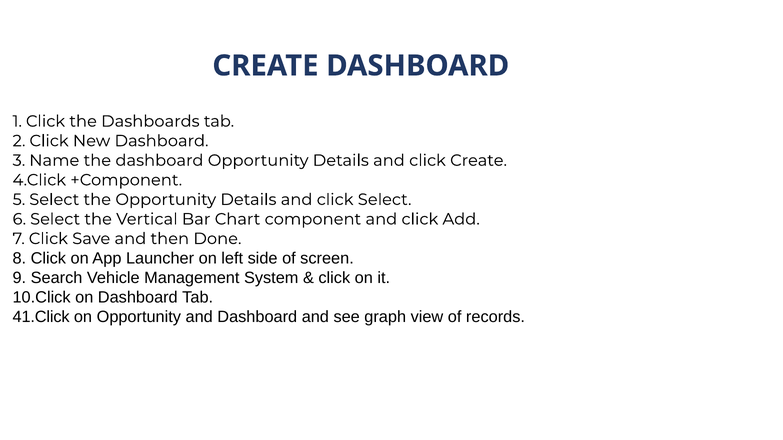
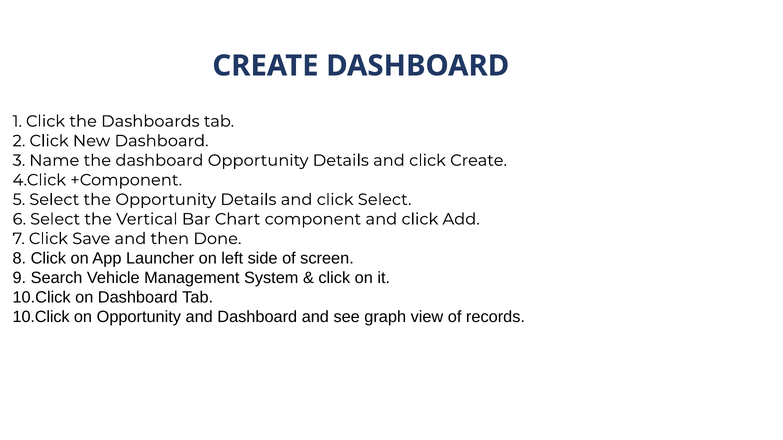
41.Click at (41, 317): 41.Click -> 10.Click
